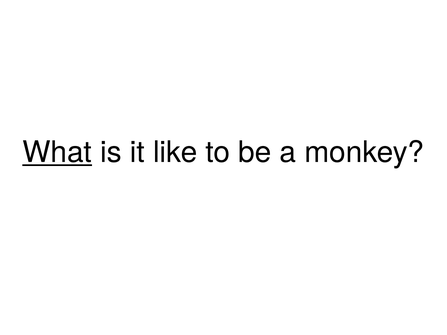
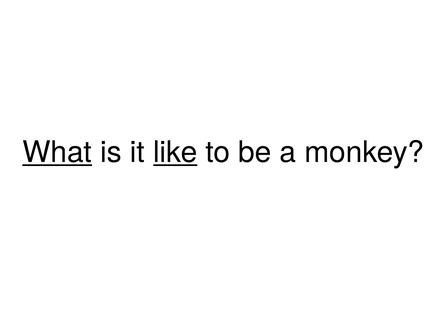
like underline: none -> present
